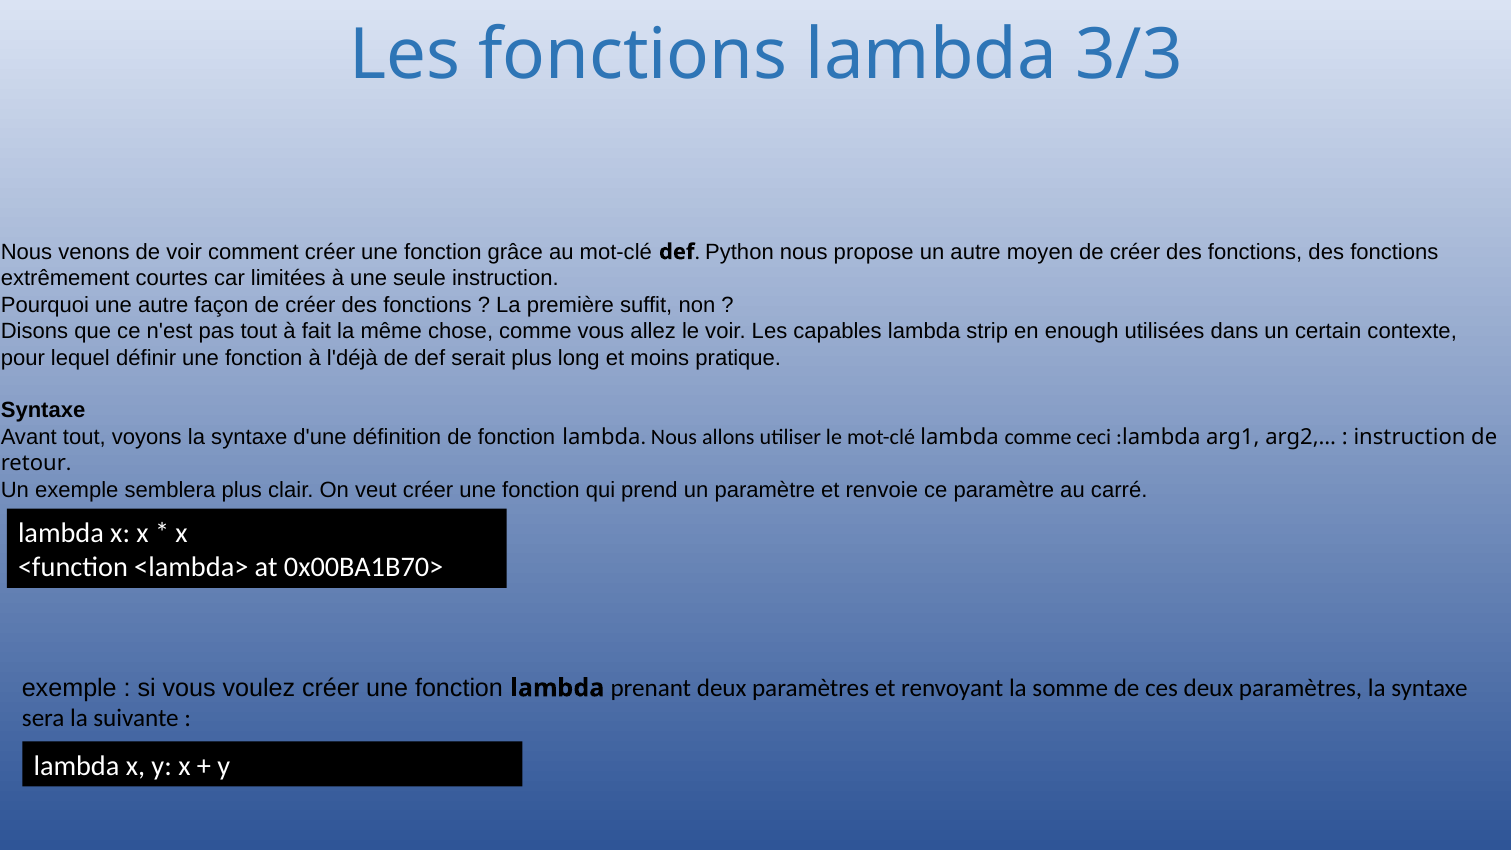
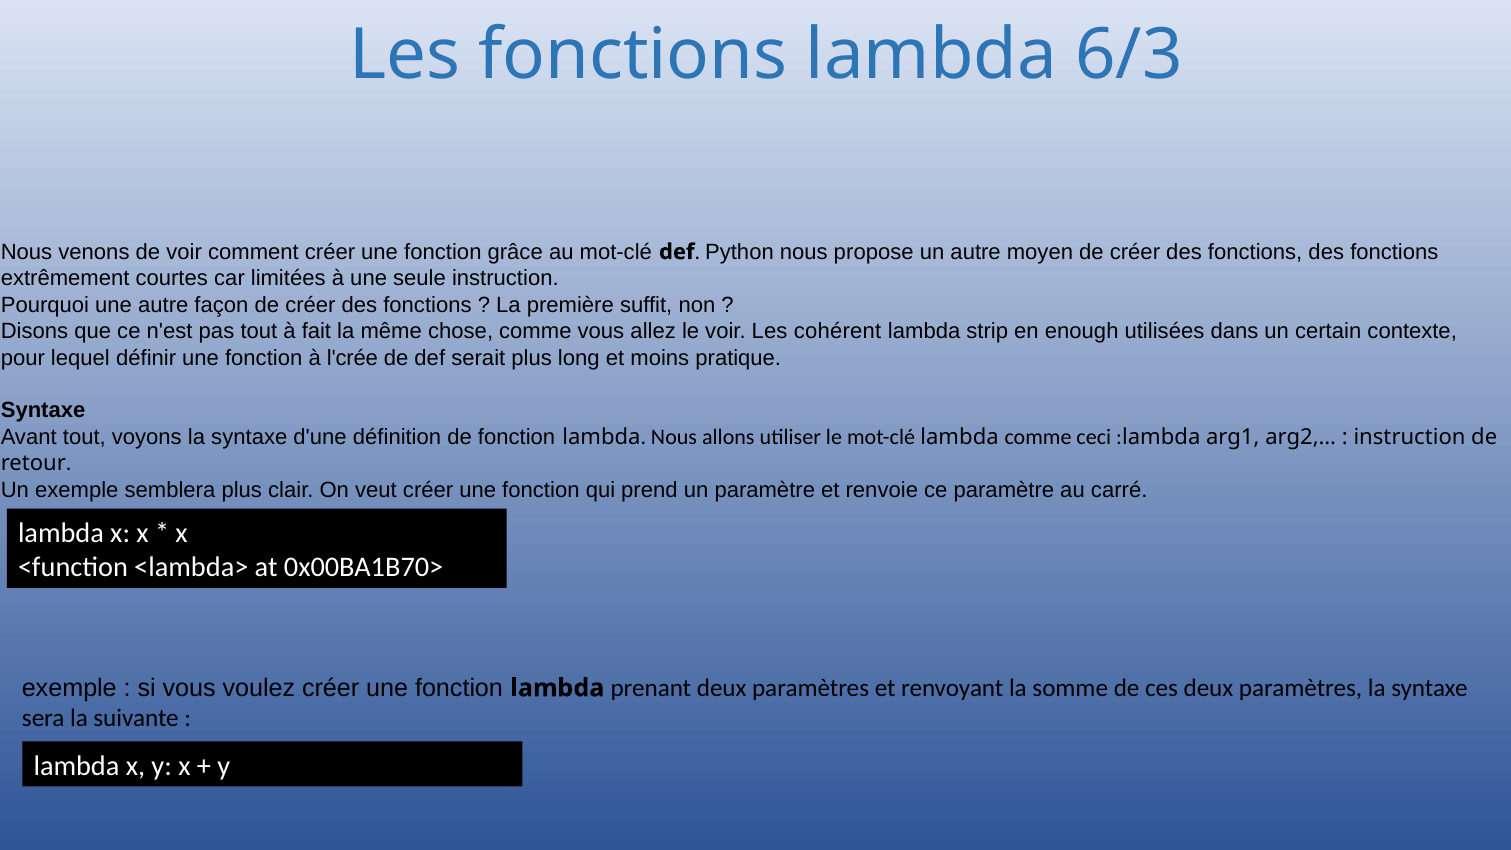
3/3: 3/3 -> 6/3
capables: capables -> cohérent
l'déjà: l'déjà -> l'crée
